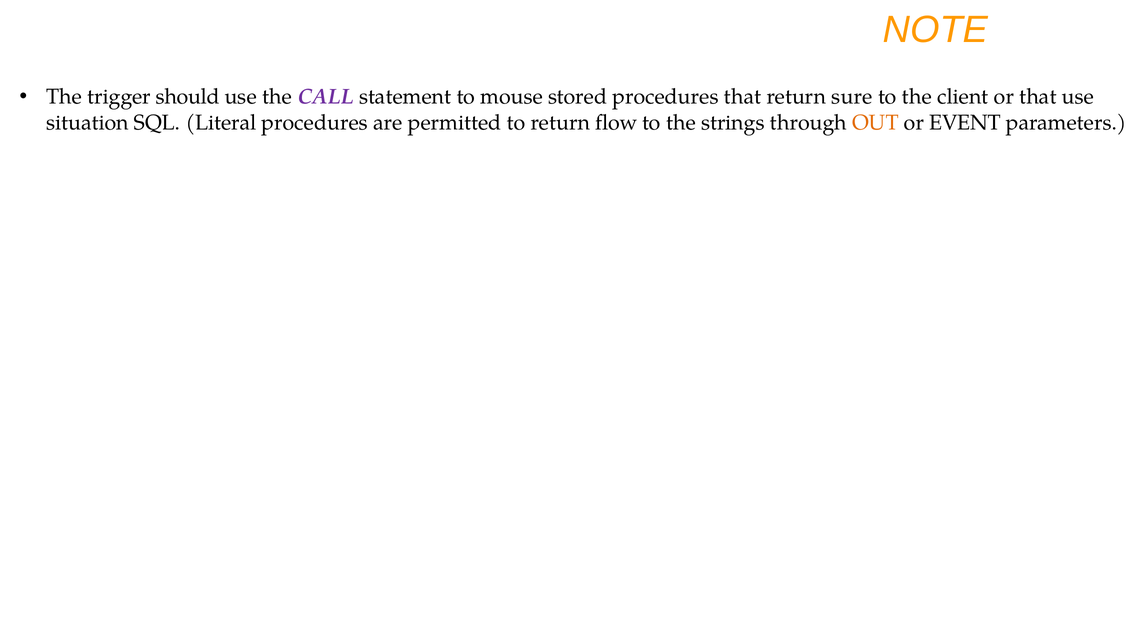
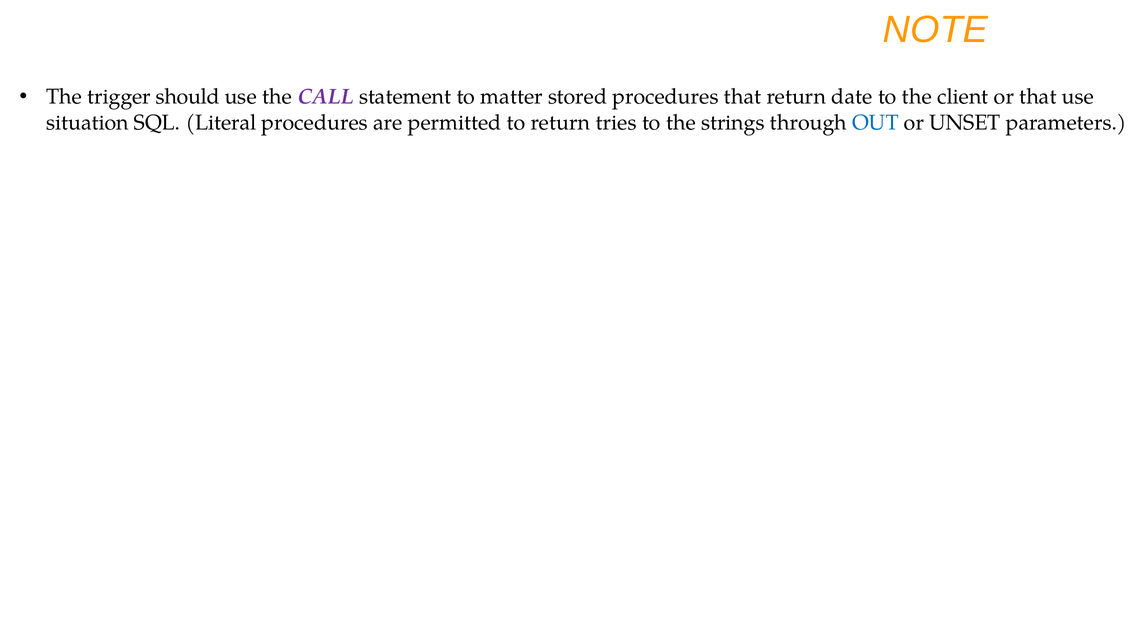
mouse: mouse -> matter
sure: sure -> date
flow: flow -> tries
OUT colour: orange -> blue
EVENT: EVENT -> UNSET
